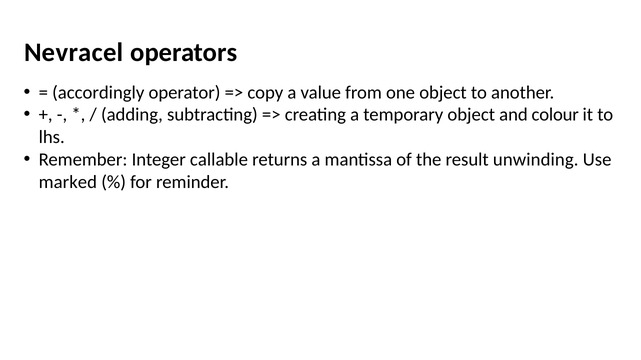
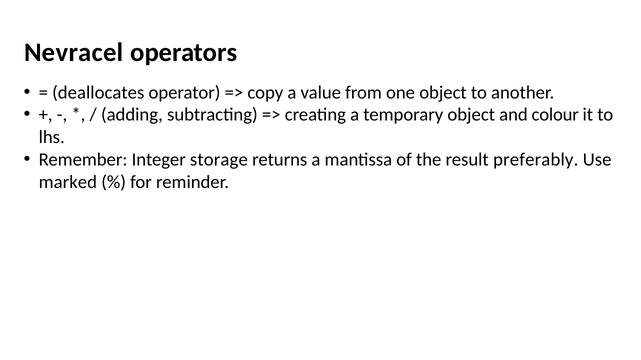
accordingly: accordingly -> deallocates
callable: callable -> storage
unwinding: unwinding -> preferably
